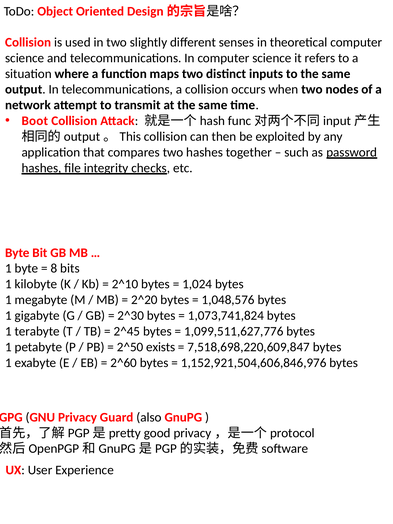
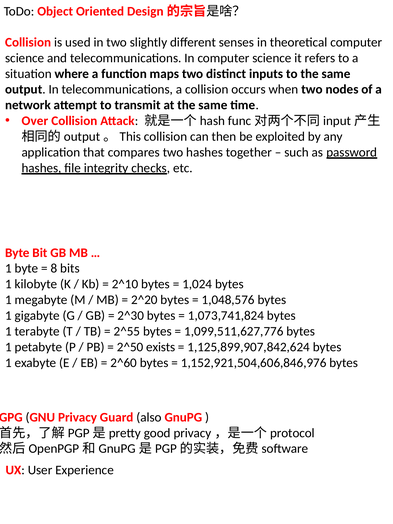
Boot: Boot -> Over
2^45: 2^45 -> 2^55
7,518,698,220,609,847: 7,518,698,220,609,847 -> 1,125,899,907,842,624
